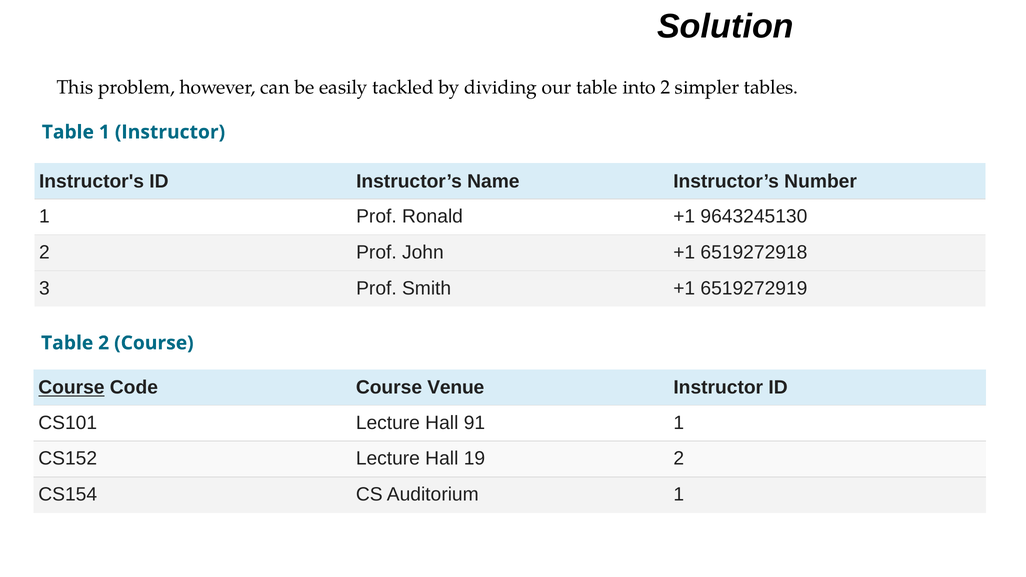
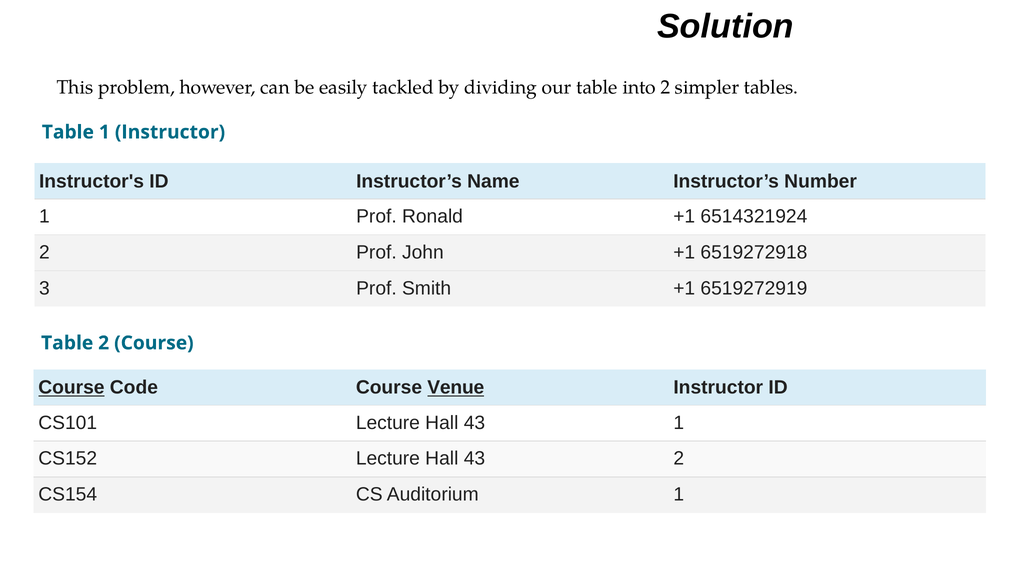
9643245130: 9643245130 -> 6514321924
Venue underline: none -> present
CS101 Lecture Hall 91: 91 -> 43
CS152 Lecture Hall 19: 19 -> 43
